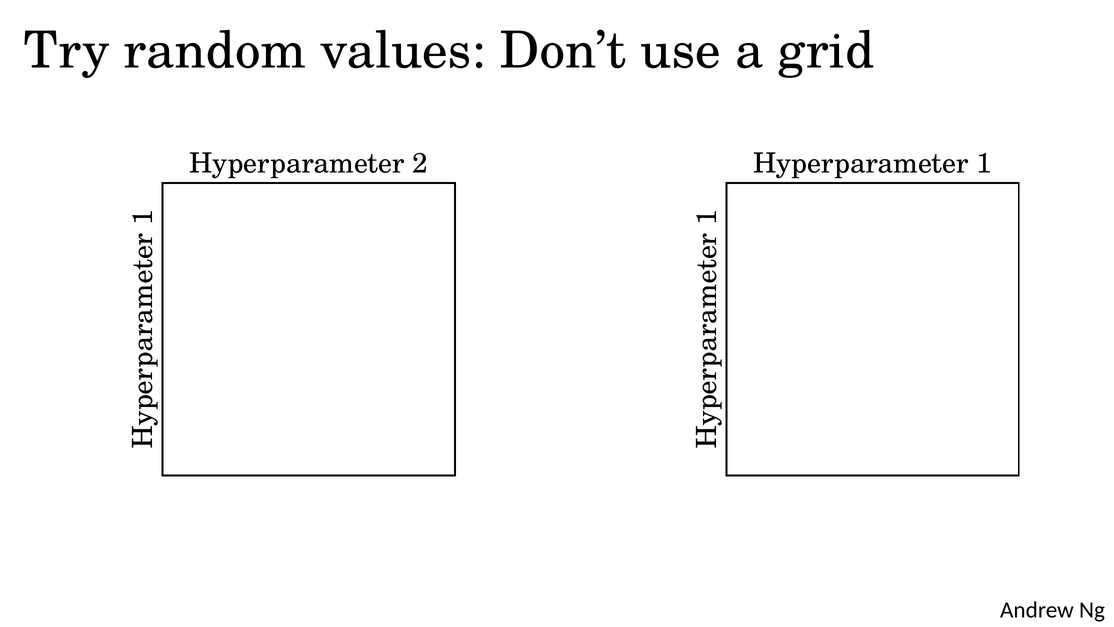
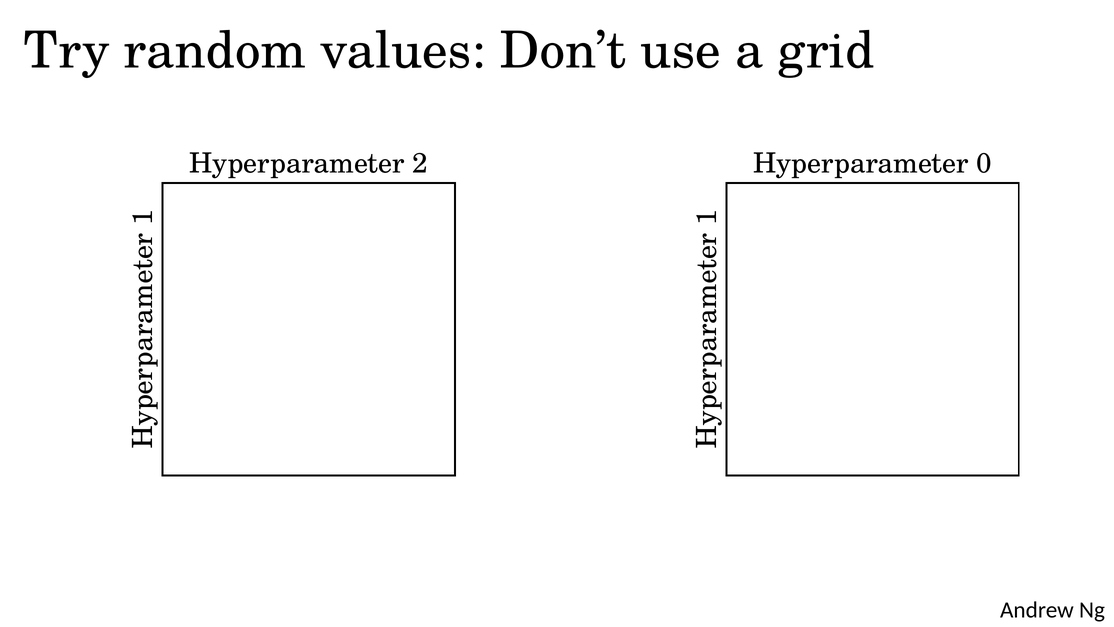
Hyperparameter 1: 1 -> 0
